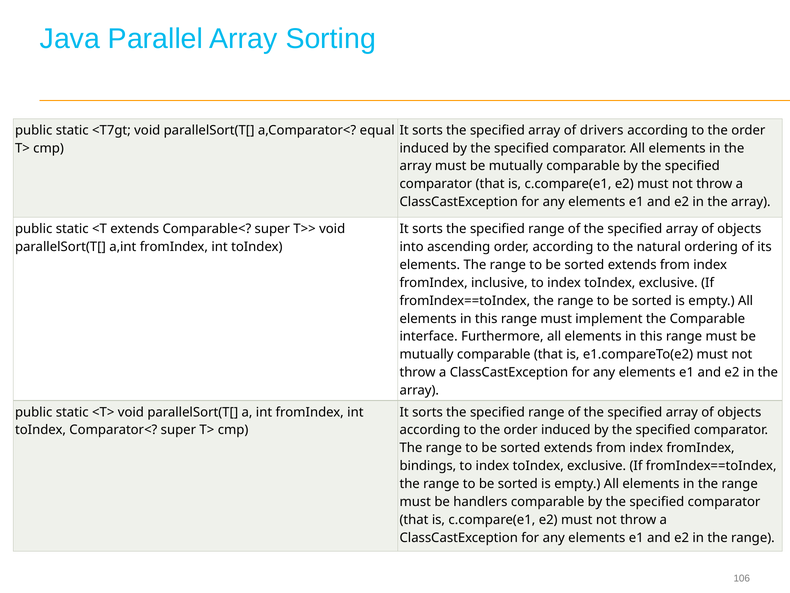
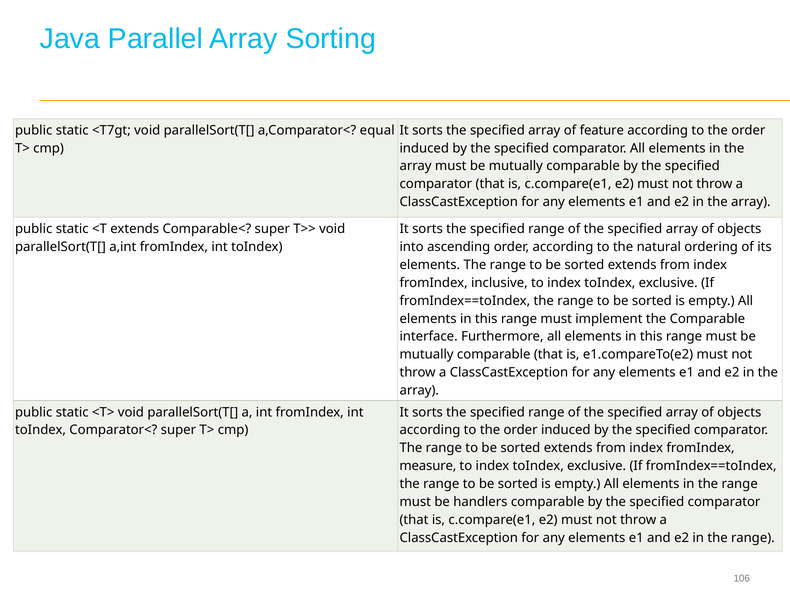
drivers: drivers -> feature
bindings: bindings -> measure
